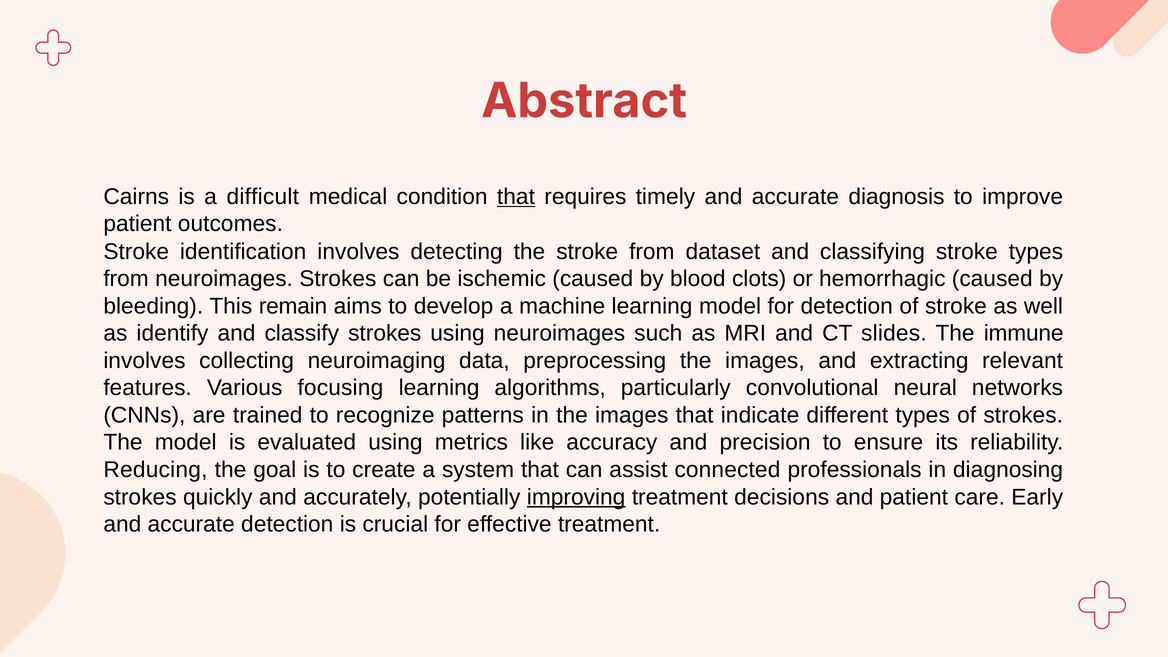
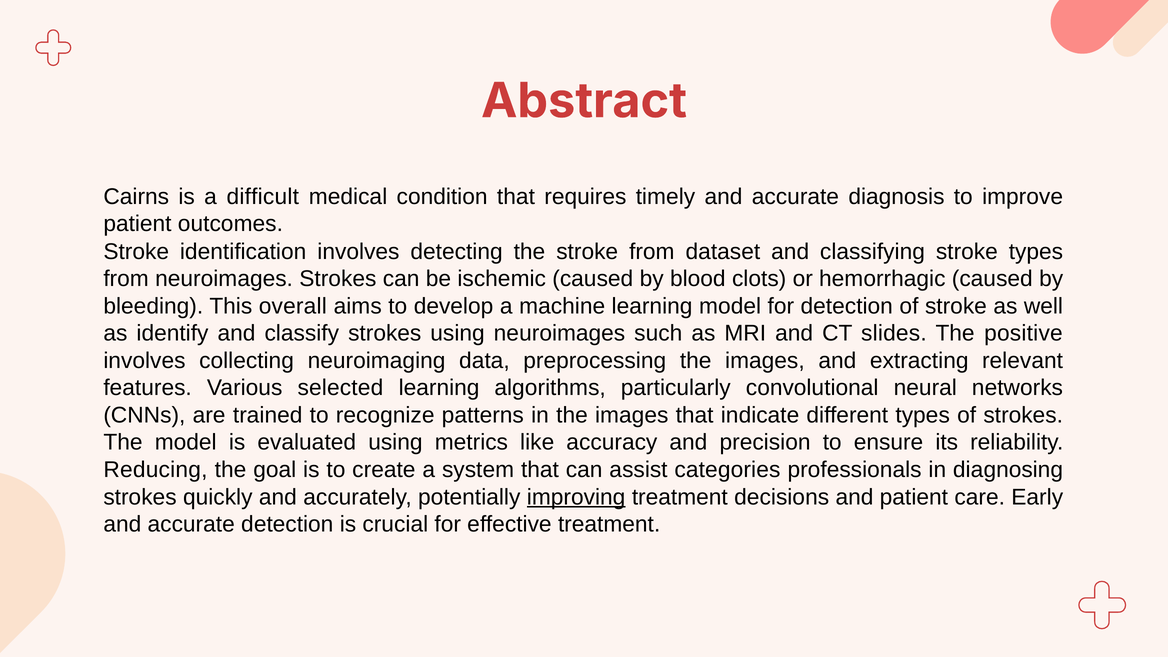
that at (516, 197) underline: present -> none
remain: remain -> overall
immune: immune -> positive
focusing: focusing -> selected
connected: connected -> categories
